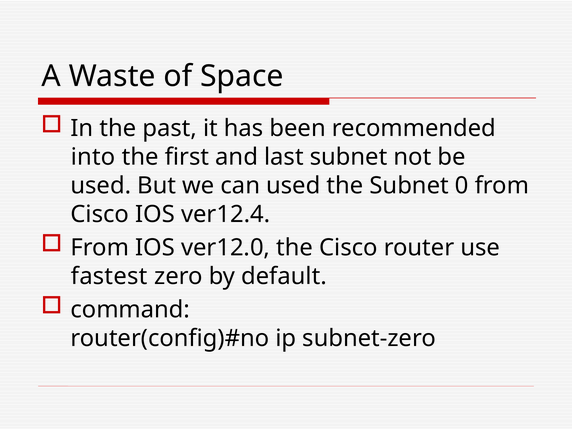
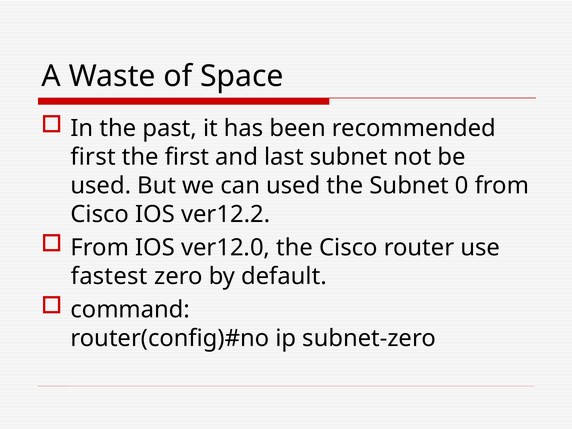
into at (93, 157): into -> first
ver12.4: ver12.4 -> ver12.2
